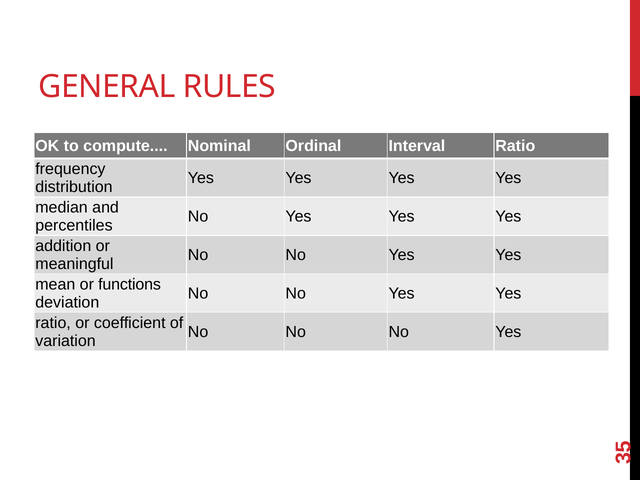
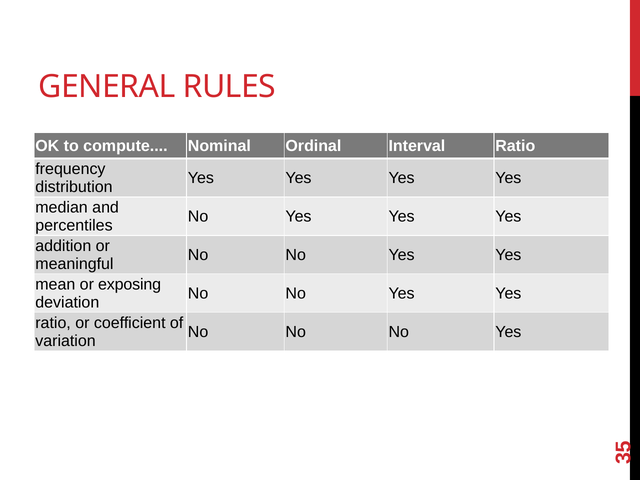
functions: functions -> exposing
